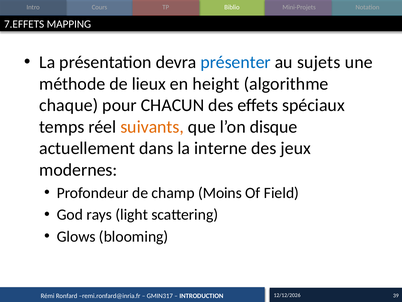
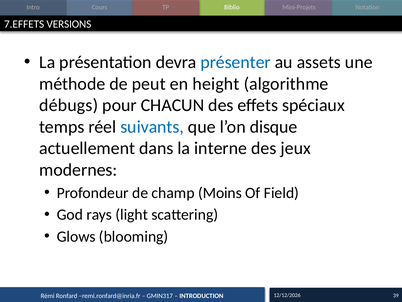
MAPPING: MAPPING -> VERSIONS
sujets: sujets -> assets
lieux: lieux -> peut
chaque: chaque -> débugs
suivants colour: orange -> blue
